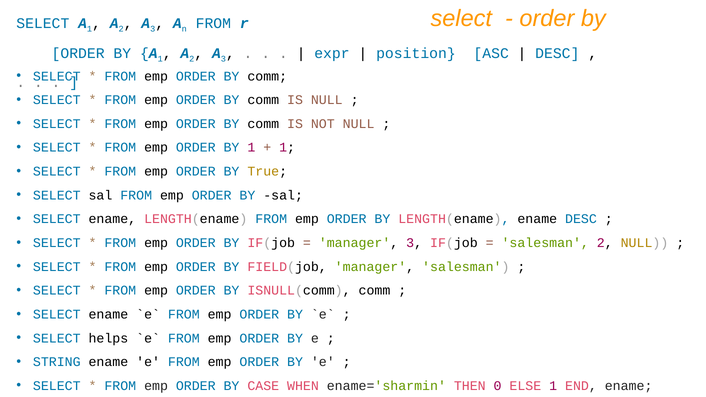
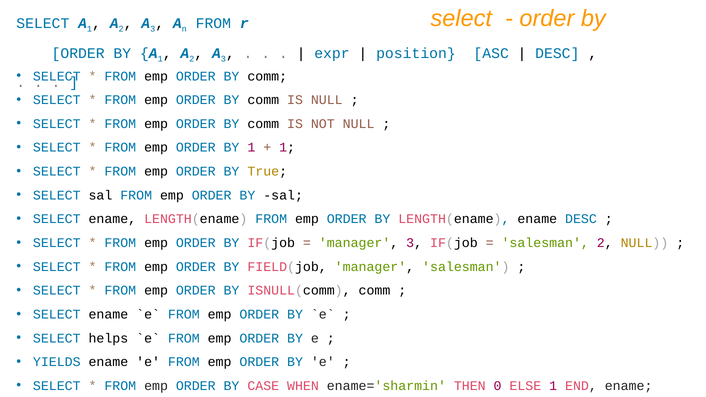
STRING: STRING -> YIELDS
